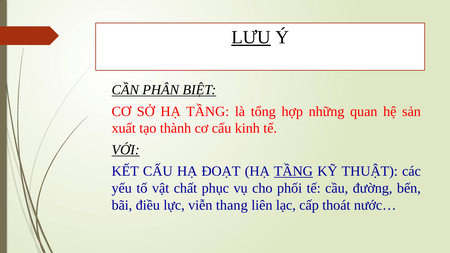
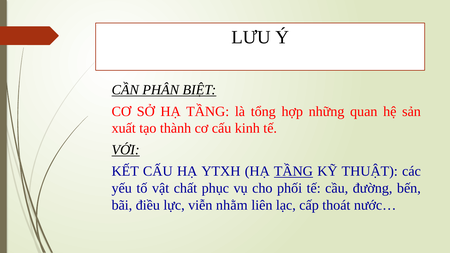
LƯU underline: present -> none
ĐOẠT: ĐOẠT -> YTXH
thang: thang -> nhằm
